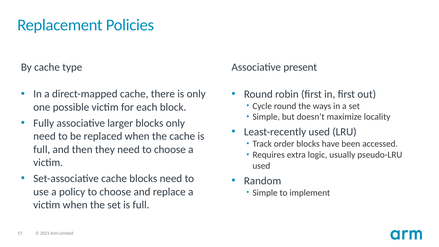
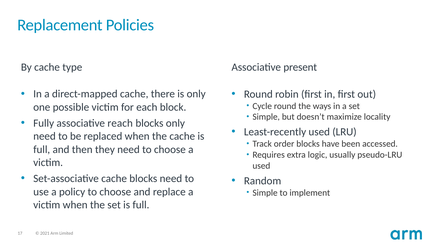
larger: larger -> reach
